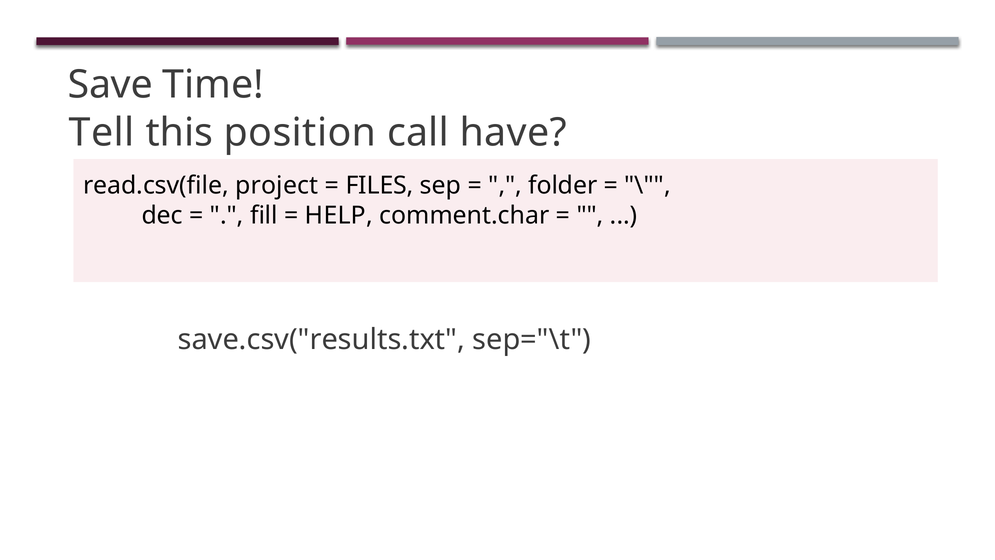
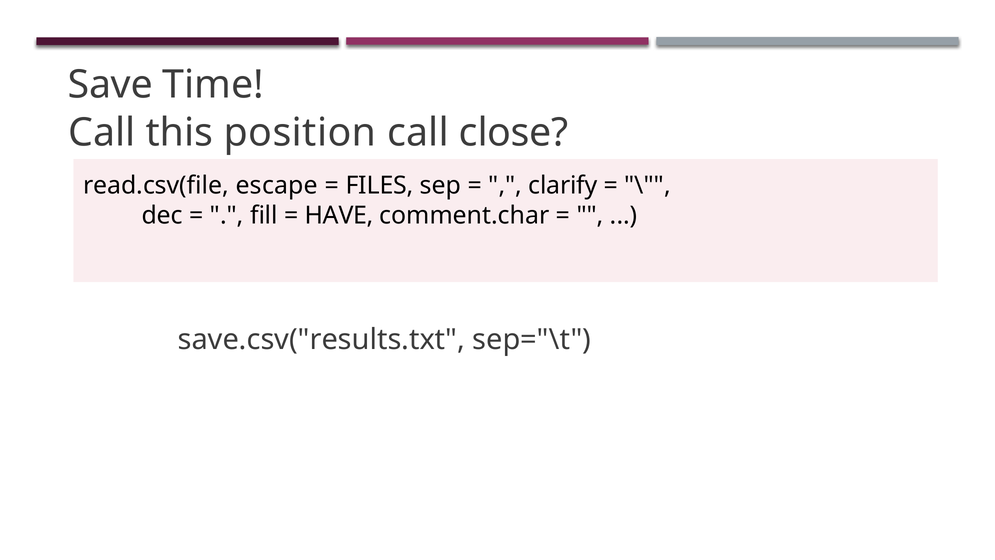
Tell at (102, 133): Tell -> Call
have: have -> close
project: project -> escape
folder: folder -> clarify
HELP: HELP -> HAVE
